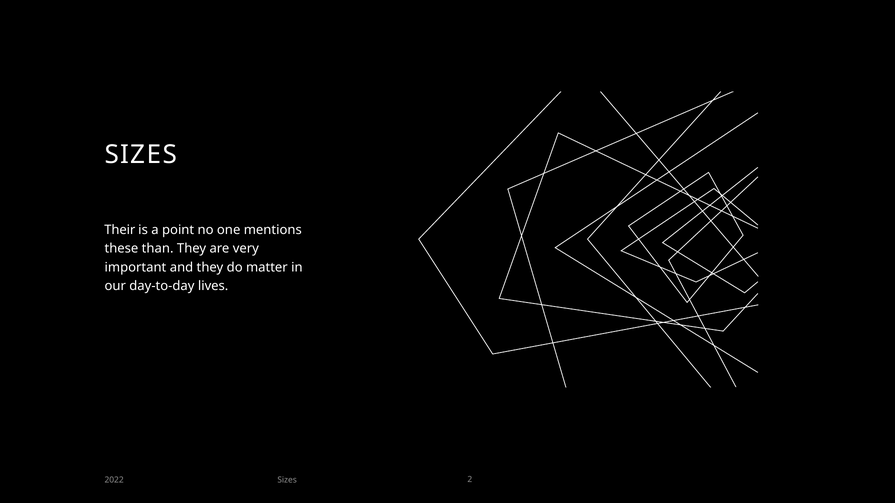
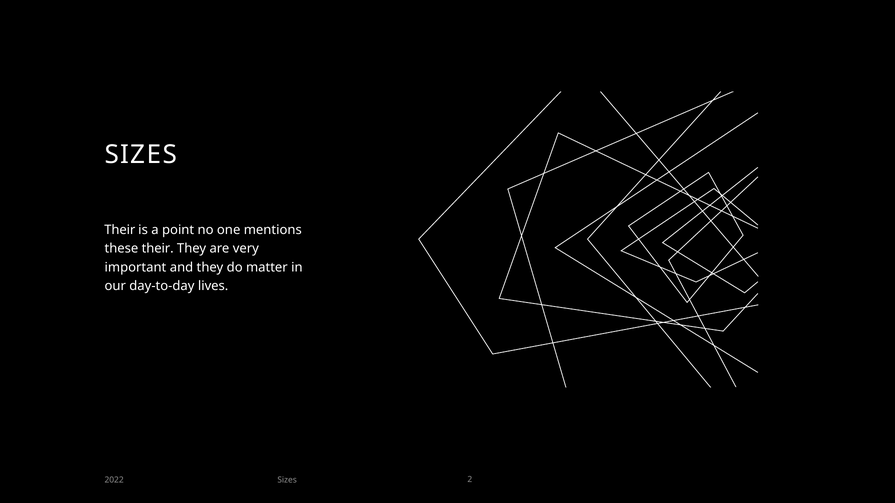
these than: than -> their
